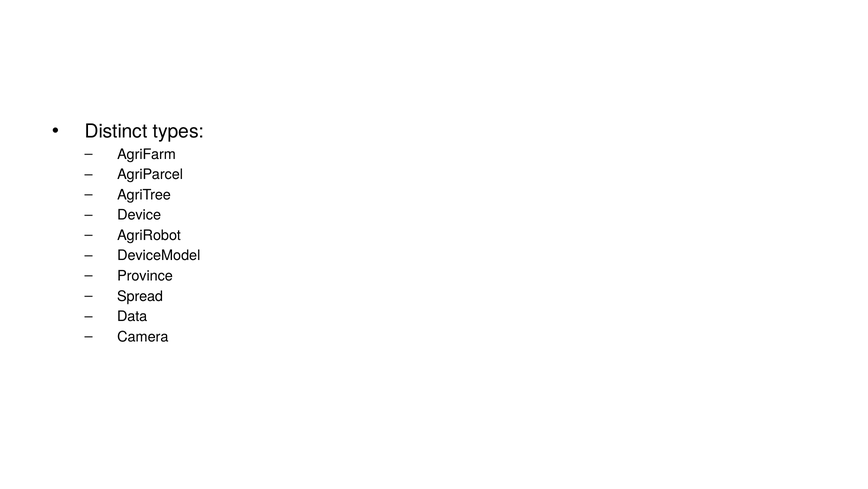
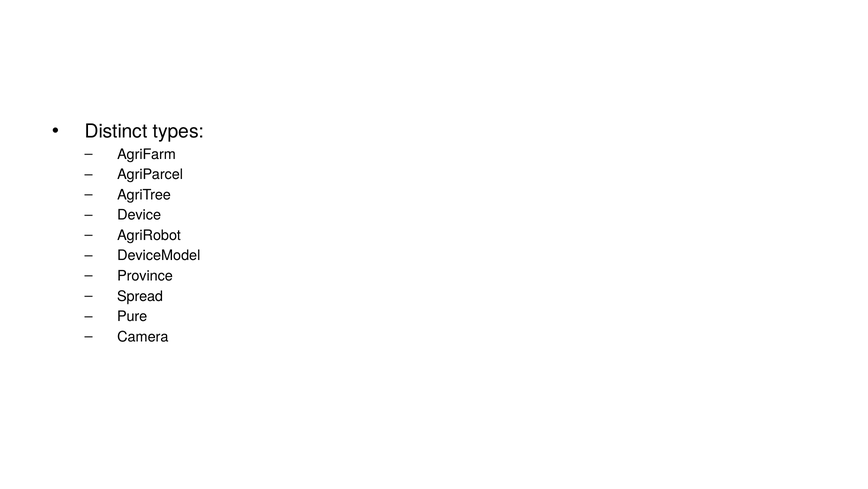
Data: Data -> Pure
